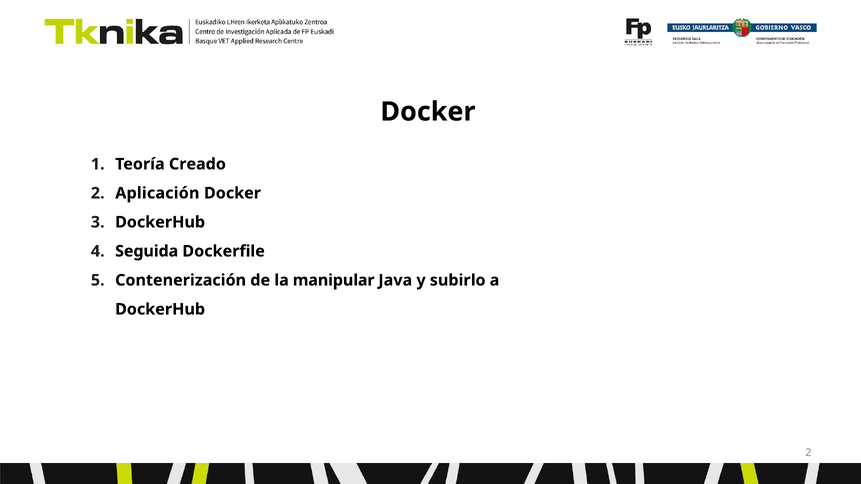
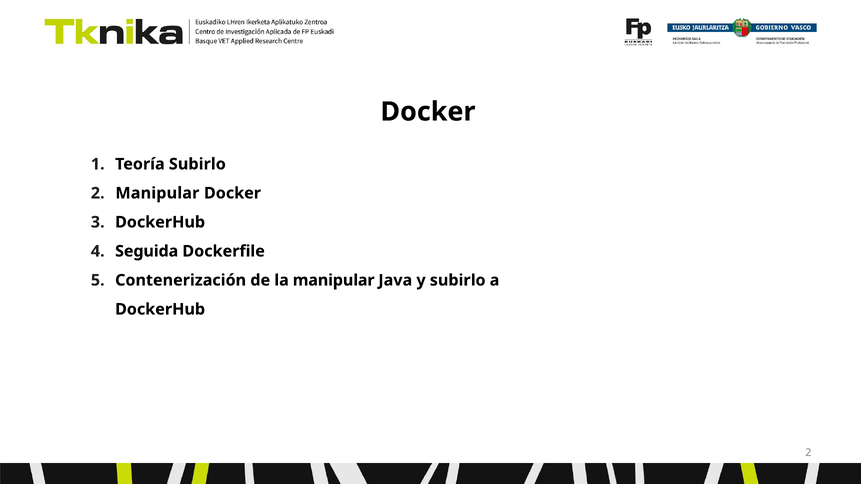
Teoría Creado: Creado -> Subirlo
Aplicación at (157, 193): Aplicación -> Manipular
